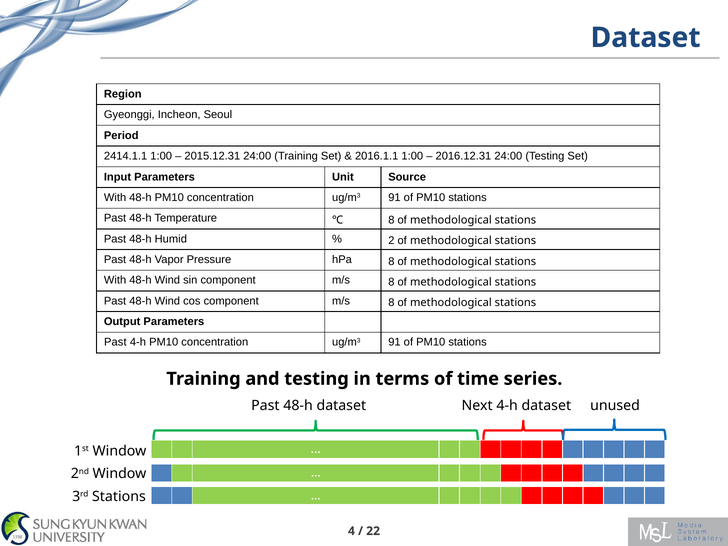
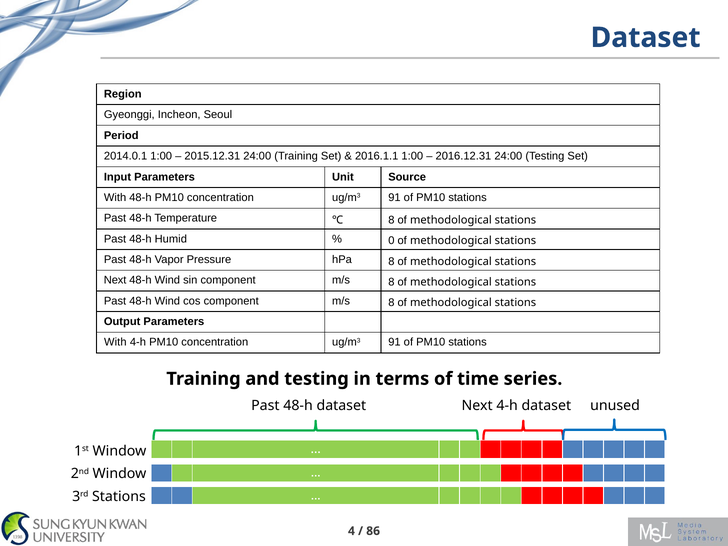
2414.1.1: 2414.1.1 -> 2014.0.1
2: 2 -> 0
With at (115, 280): With -> Next
Past at (115, 342): Past -> With
22: 22 -> 86
